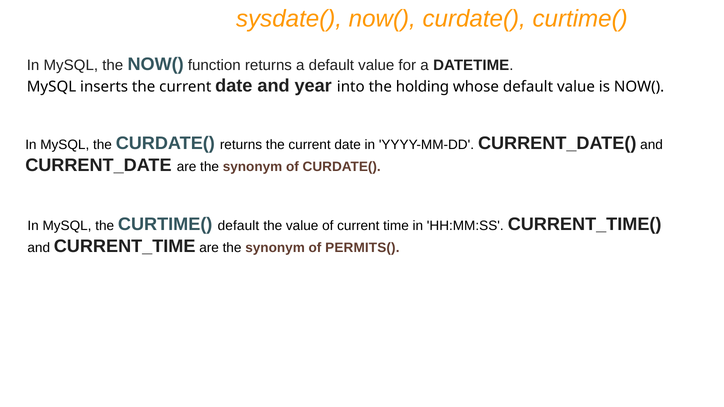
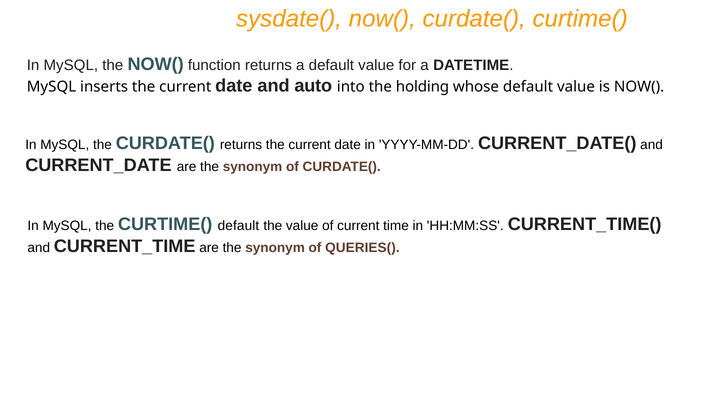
year: year -> auto
PERMITS(: PERMITS( -> QUERIES(
